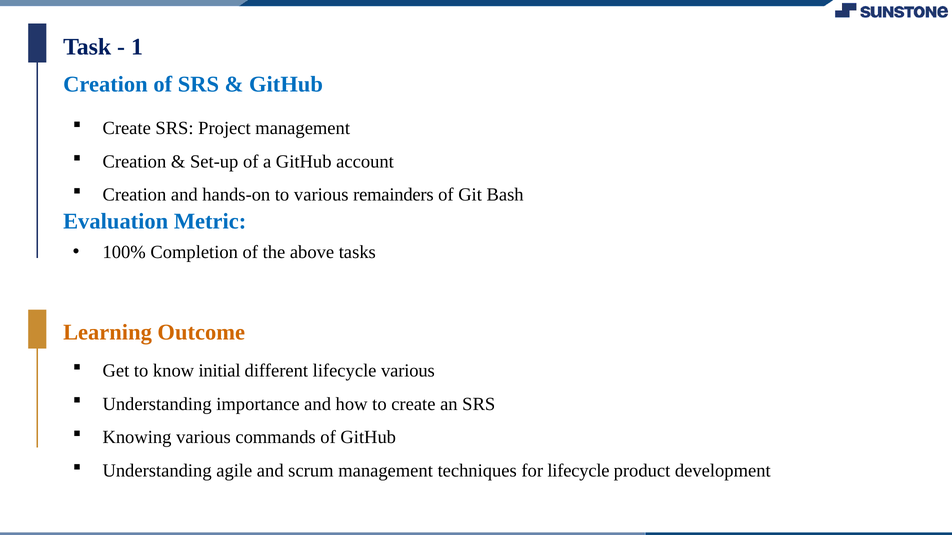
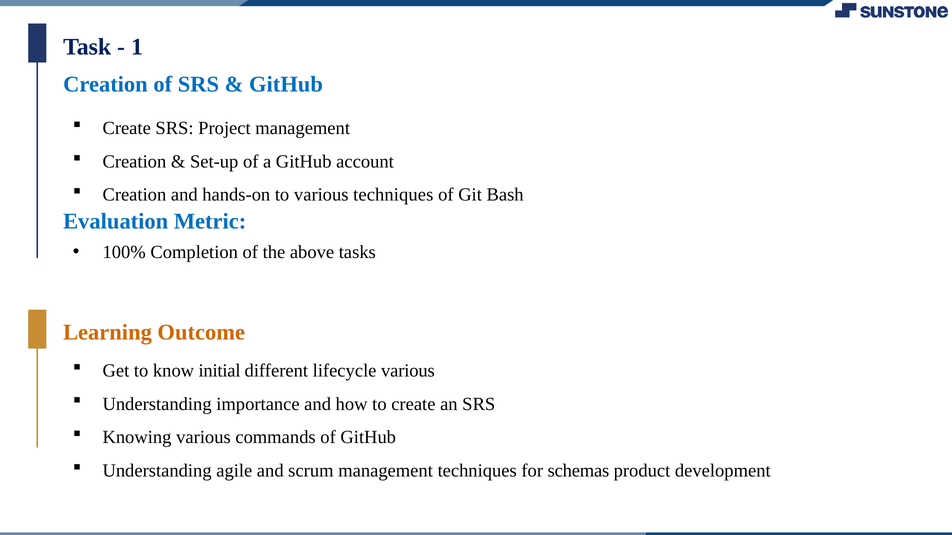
various remainders: remainders -> techniques
for lifecycle: lifecycle -> schemas
